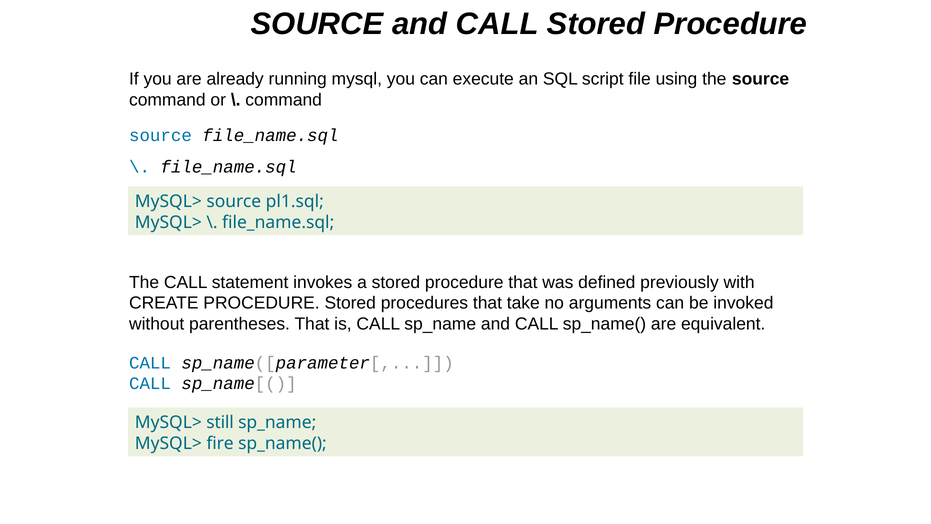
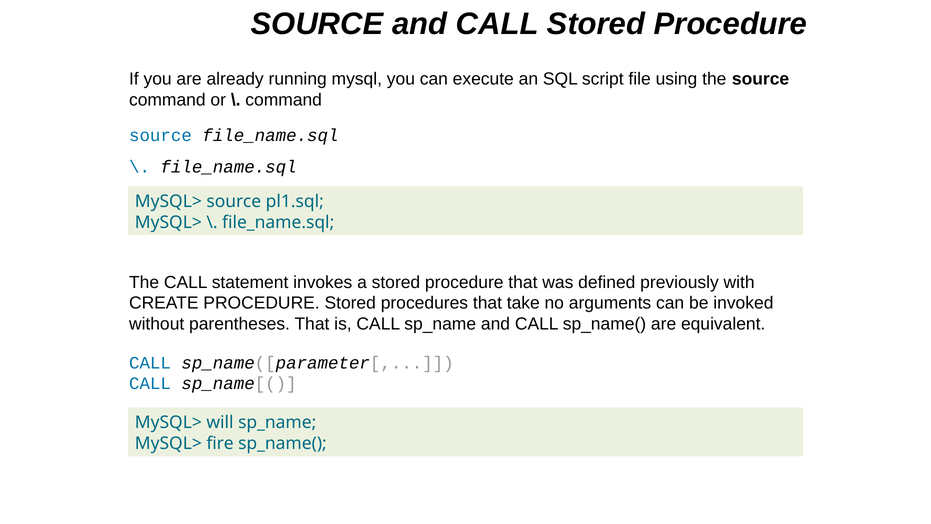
still: still -> will
